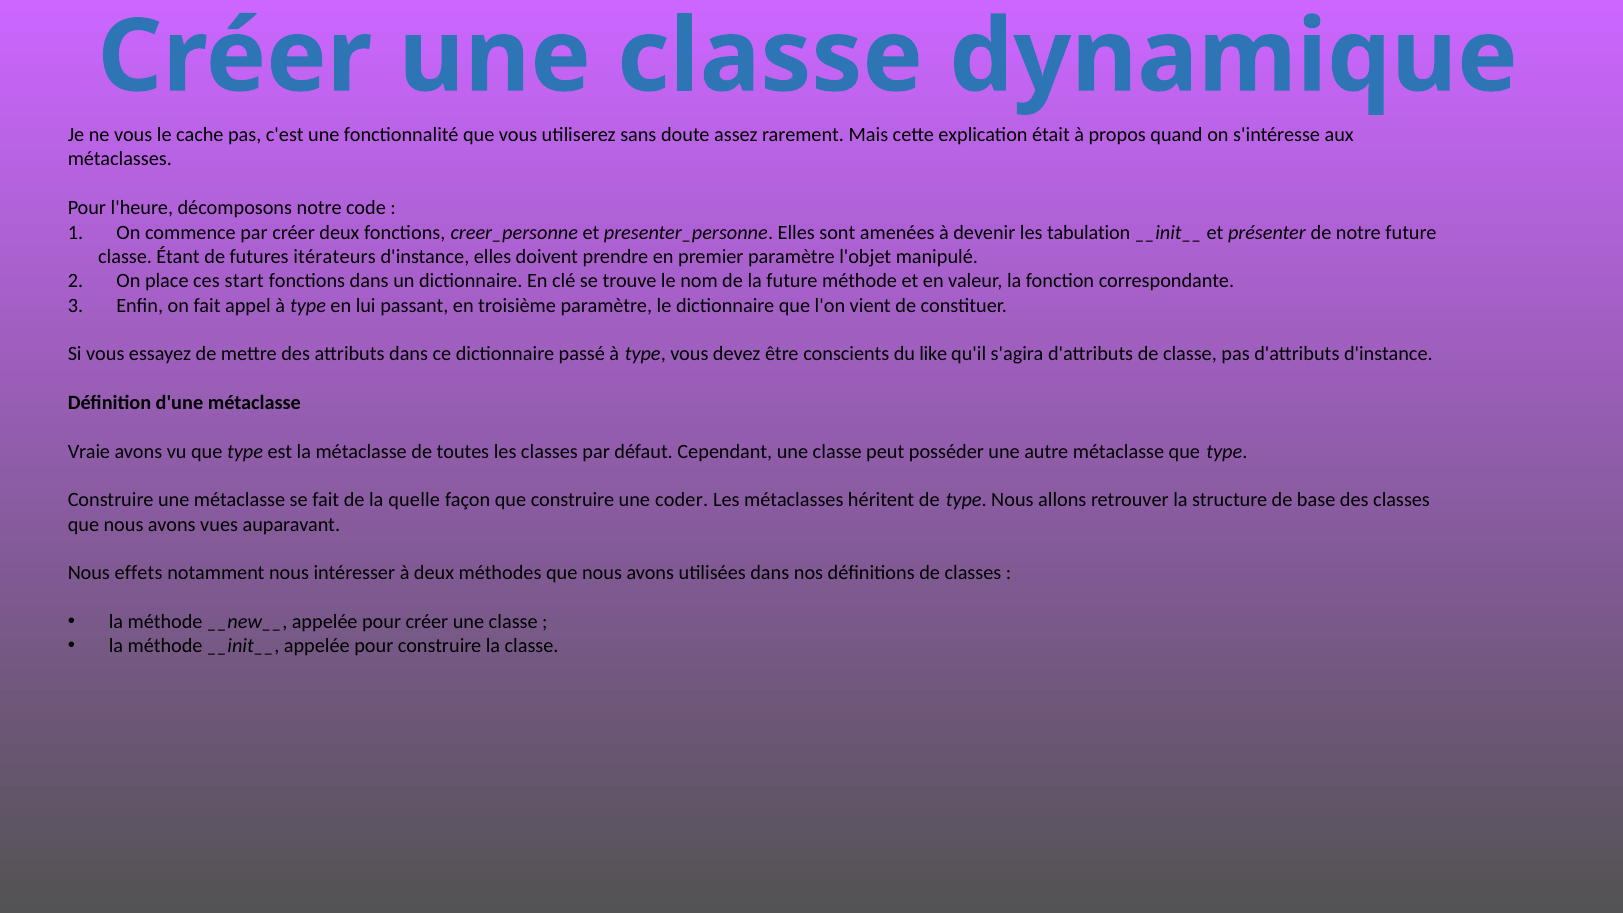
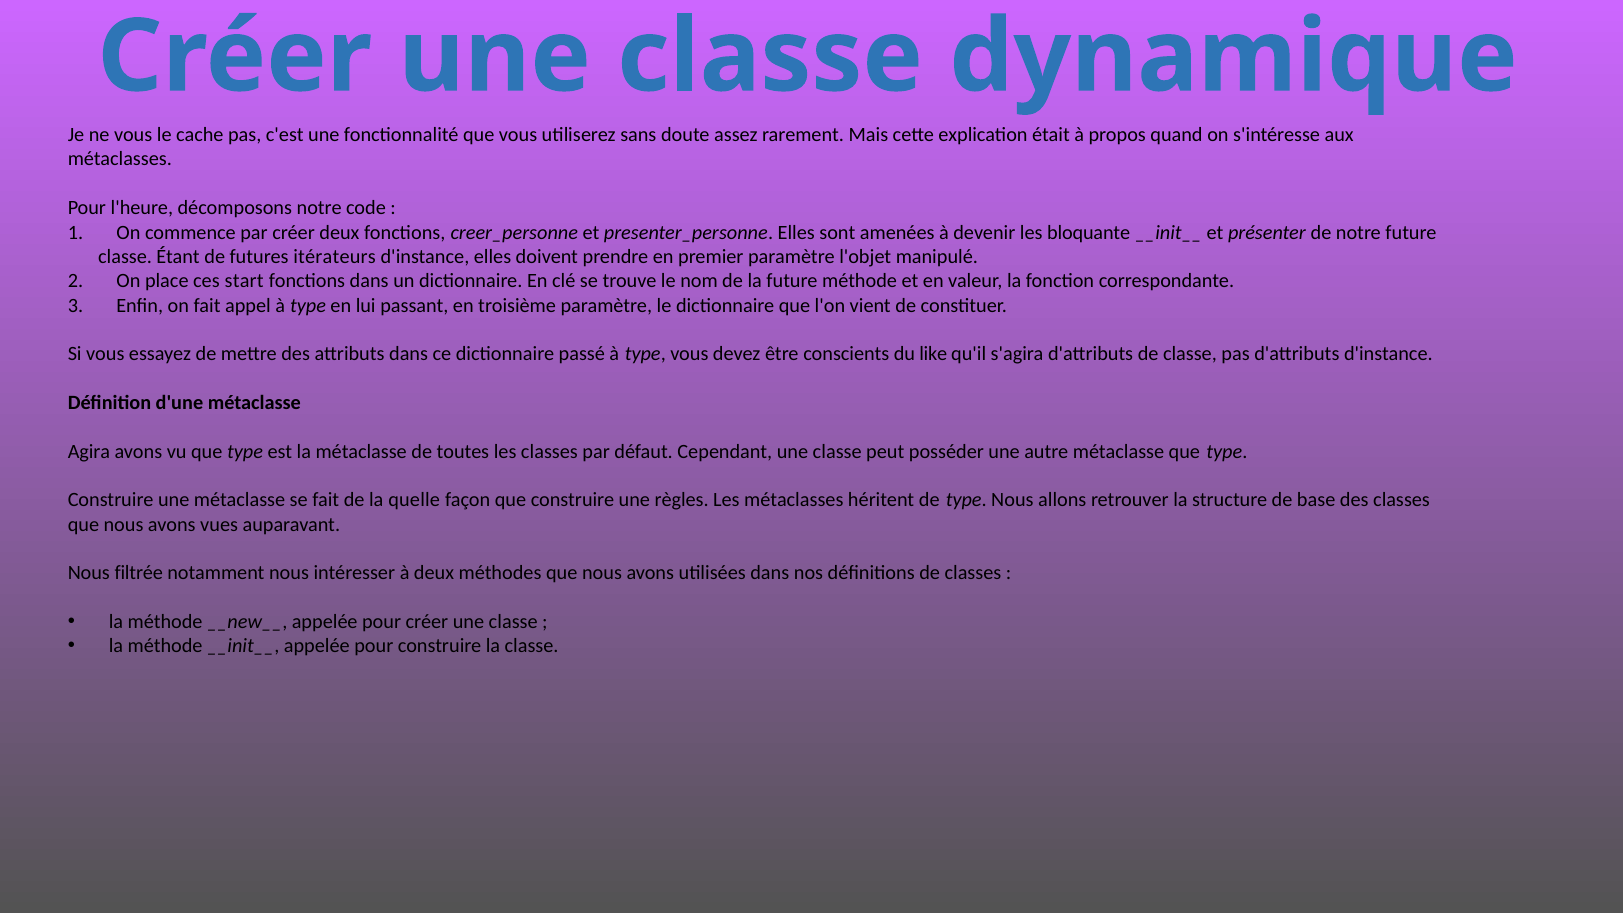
tabulation: tabulation -> bloquante
Vraie: Vraie -> Agira
coder: coder -> règles
effets: effets -> filtrée
